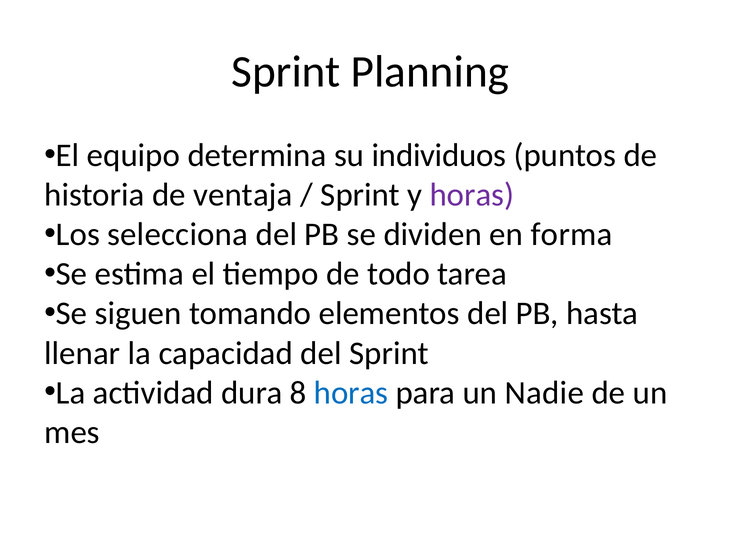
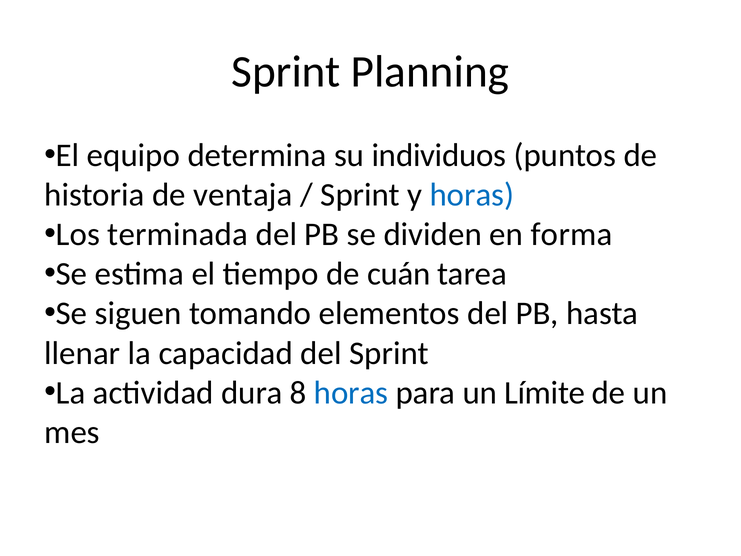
horas at (472, 195) colour: purple -> blue
selecciona: selecciona -> terminada
todo: todo -> cuán
Nadie: Nadie -> Límite
